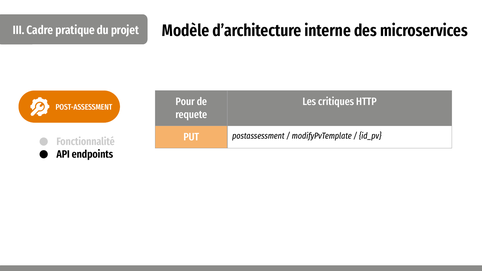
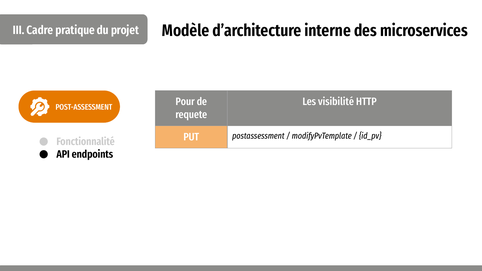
critiques: critiques -> visibilité
